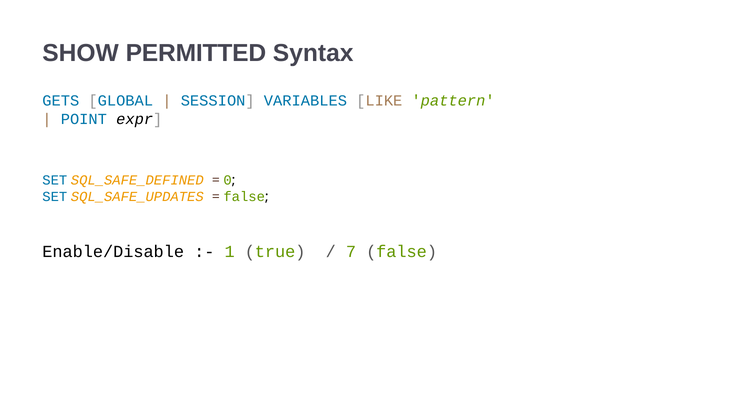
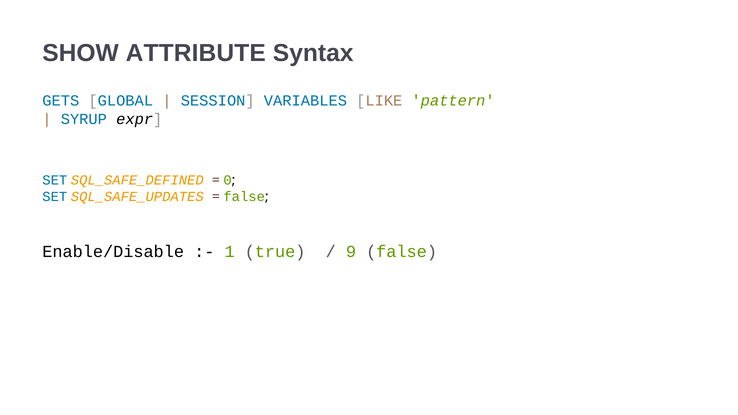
PERMITTED: PERMITTED -> ATTRIBUTE
POINT: POINT -> SYRUP
7: 7 -> 9
